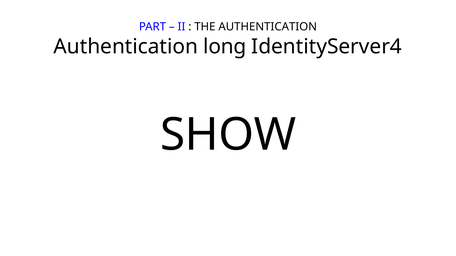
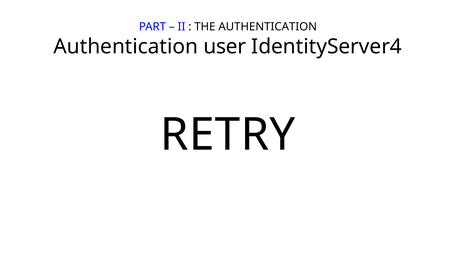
long: long -> user
SHOW: SHOW -> RETRY
